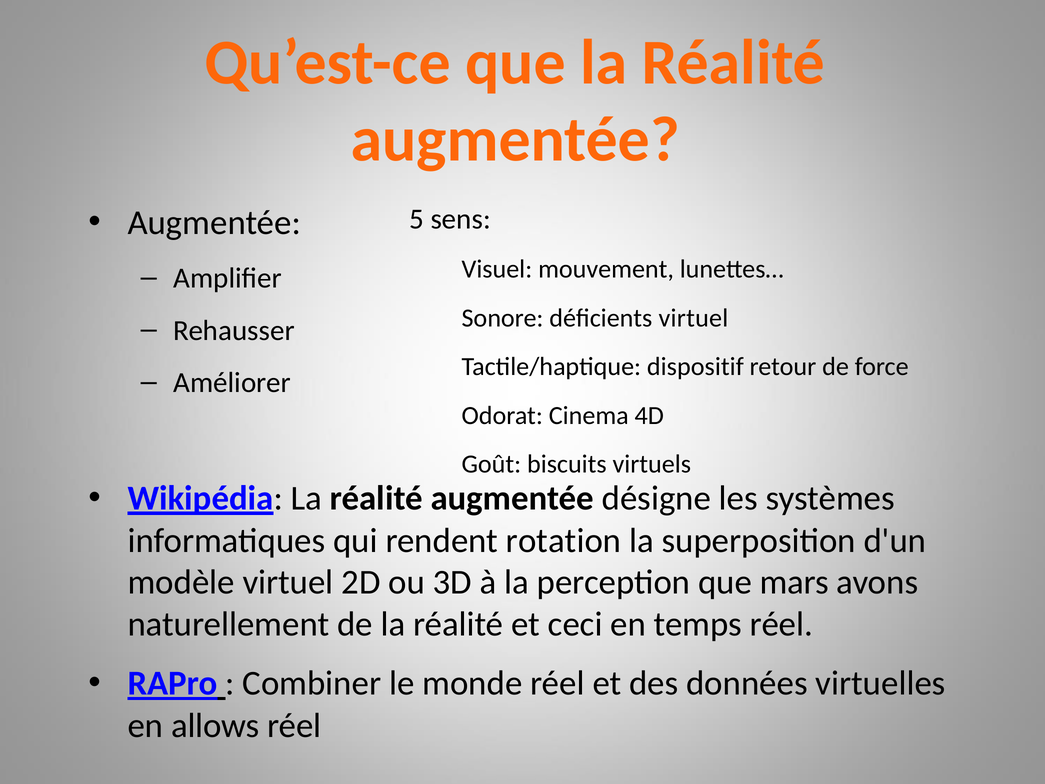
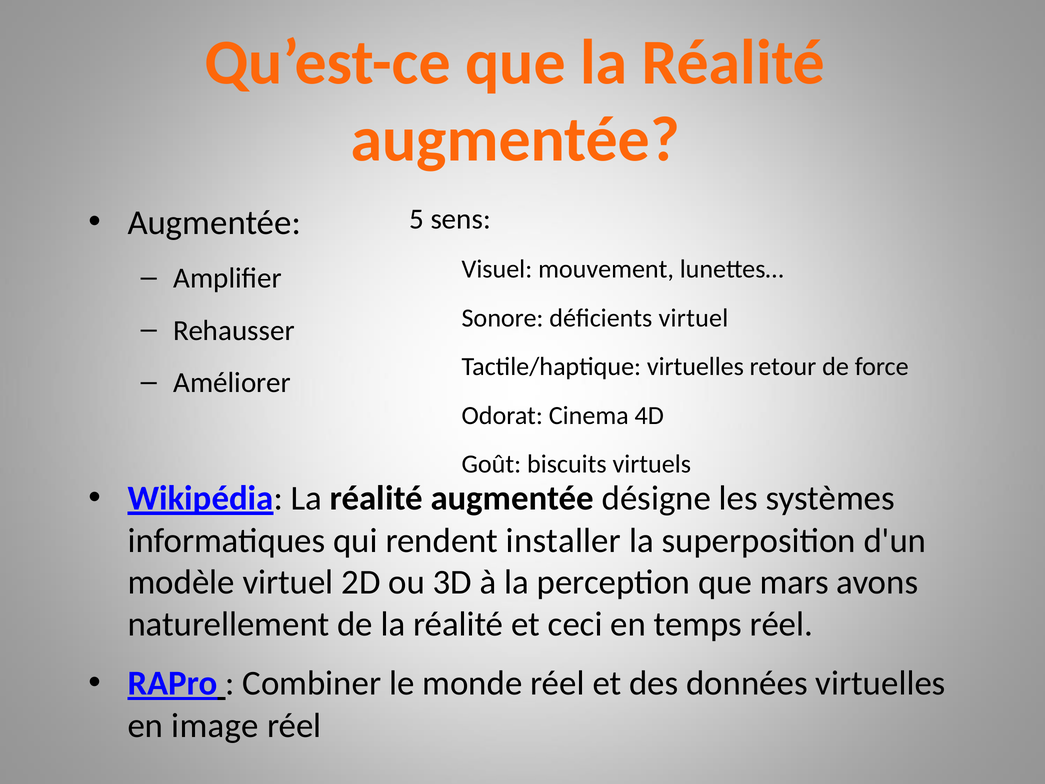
Tactile/haptique dispositif: dispositif -> virtuelles
rotation: rotation -> installer
allows: allows -> image
